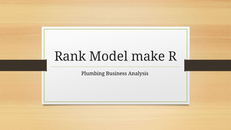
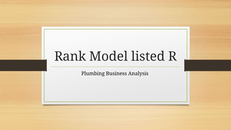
make: make -> listed
